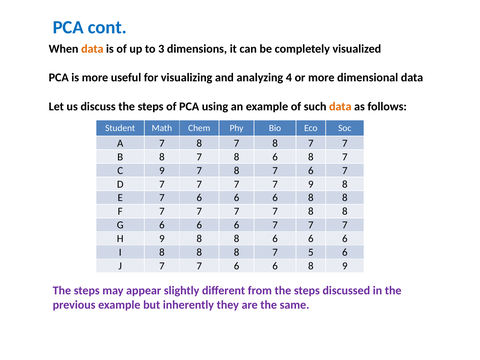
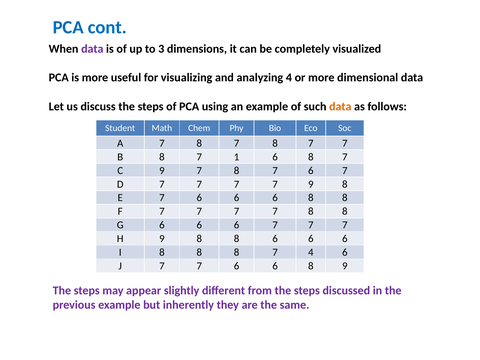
data at (92, 49) colour: orange -> purple
B 8 7 8: 8 -> 1
7 5: 5 -> 4
